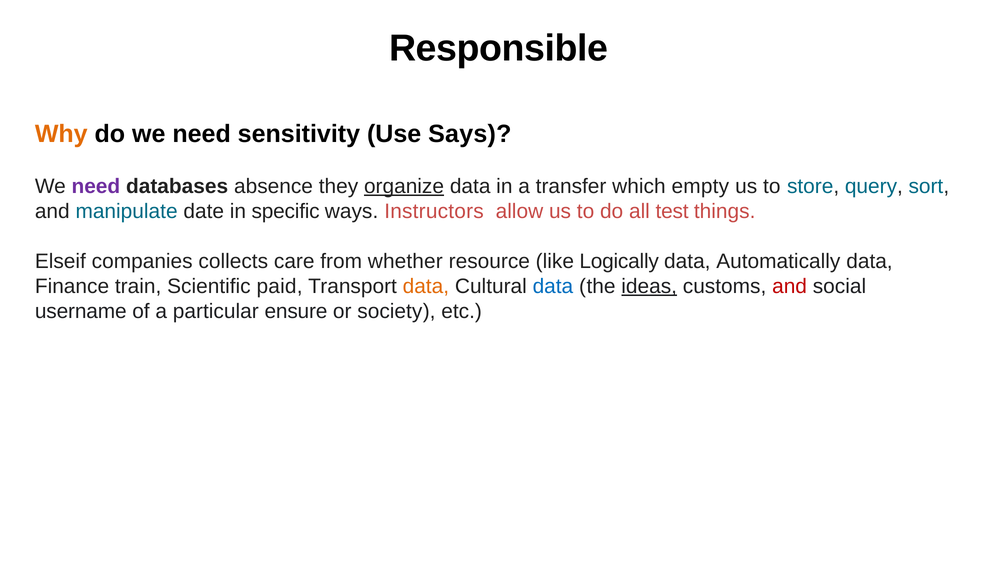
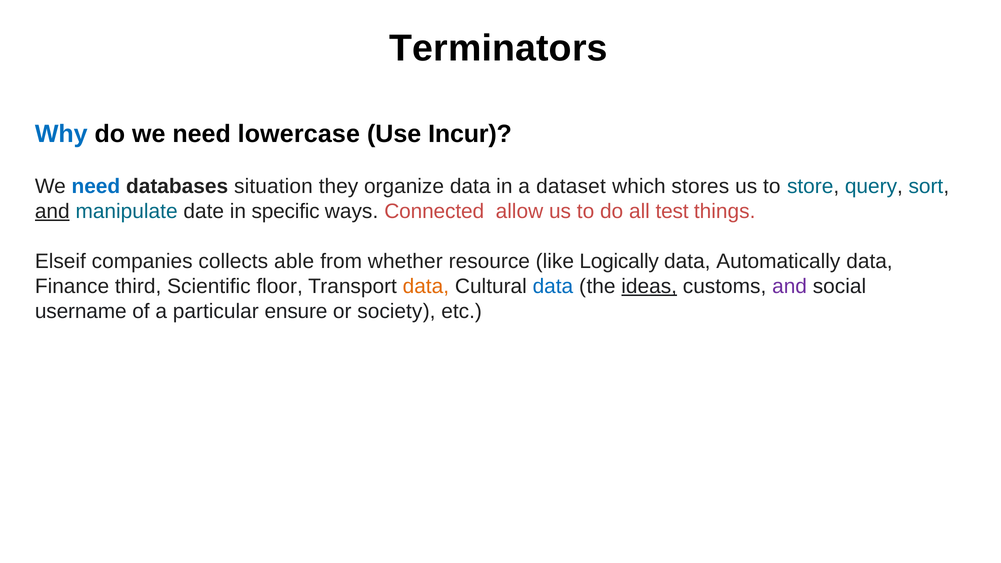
Responsible: Responsible -> Terminators
Why colour: orange -> blue
sensitivity: sensitivity -> lowercase
Says: Says -> Incur
need at (96, 186) colour: purple -> blue
absence: absence -> situation
organize underline: present -> none
transfer: transfer -> dataset
empty: empty -> stores
and at (52, 211) underline: none -> present
Instructors: Instructors -> Connected
care: care -> able
train: train -> third
paid: paid -> floor
and at (790, 286) colour: red -> purple
